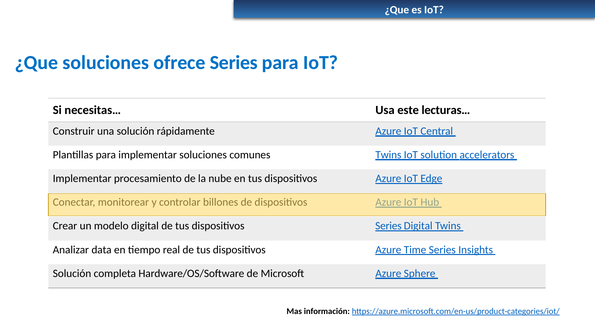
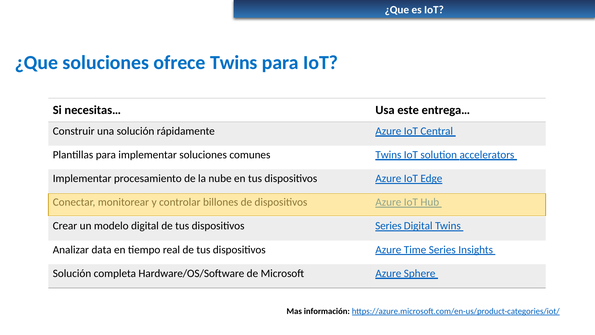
ofrece Series: Series -> Twins
lecturas…: lecturas… -> entrega…
